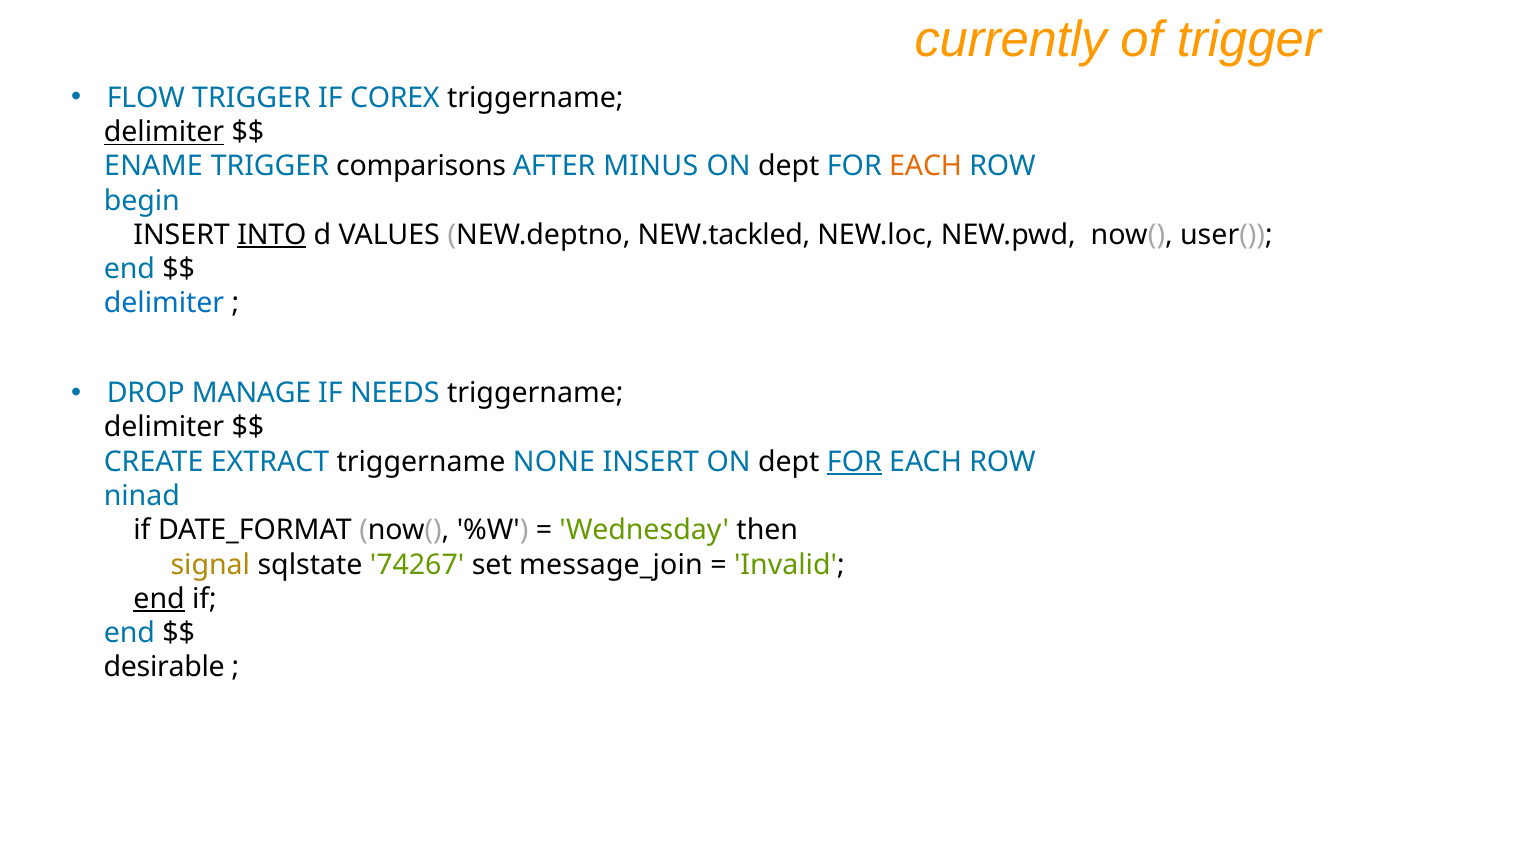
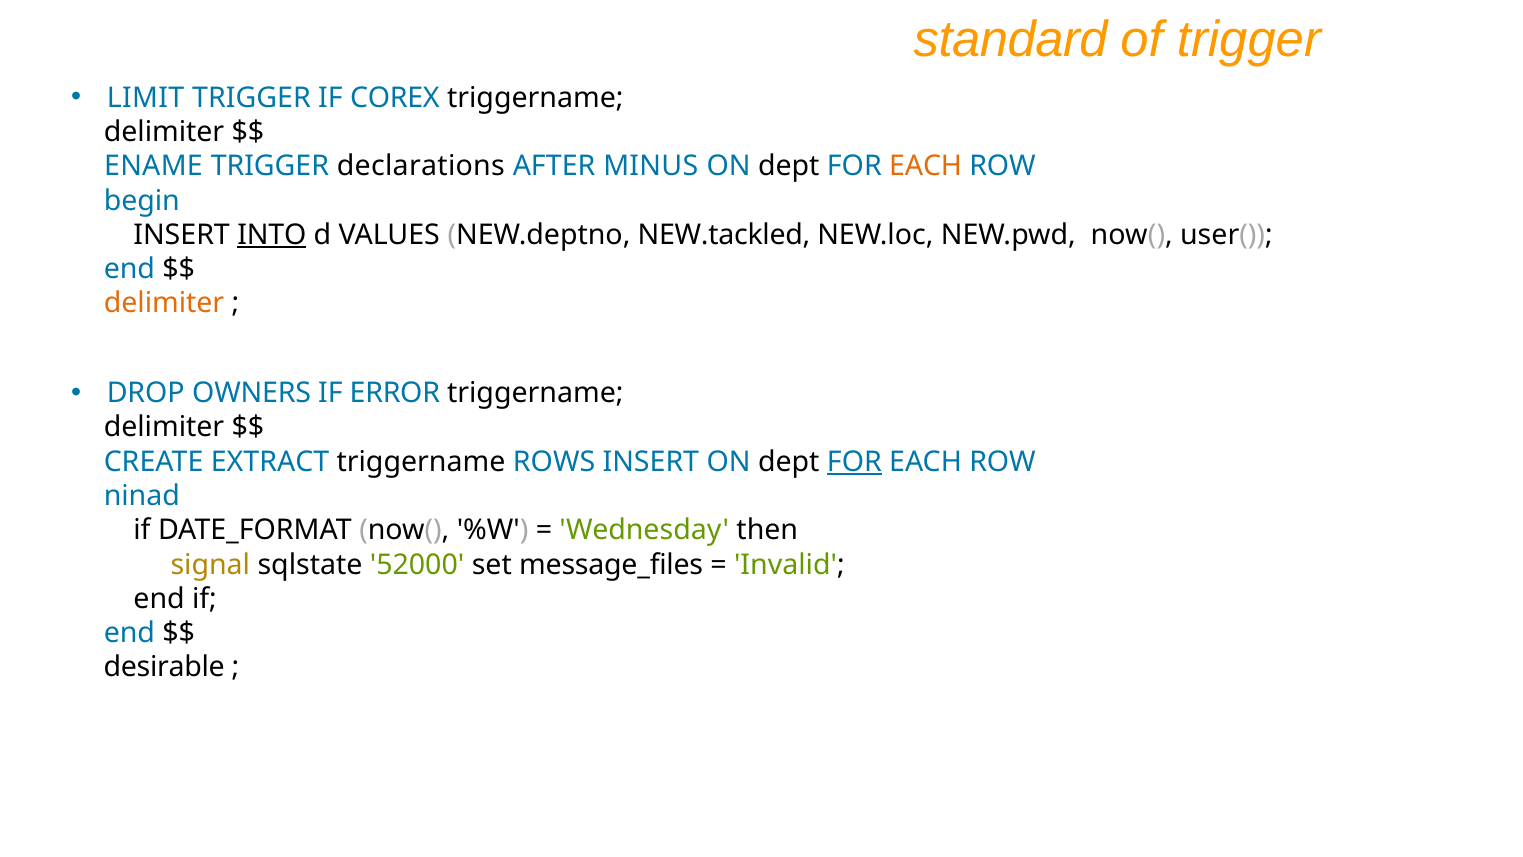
currently: currently -> standard
FLOW: FLOW -> LIMIT
delimiter at (164, 132) underline: present -> none
comparisons: comparisons -> declarations
delimiter at (164, 303) colour: blue -> orange
MANAGE: MANAGE -> OWNERS
NEEDS: NEEDS -> ERROR
NONE: NONE -> ROWS
74267: 74267 -> 52000
message_join: message_join -> message_files
end at (159, 599) underline: present -> none
